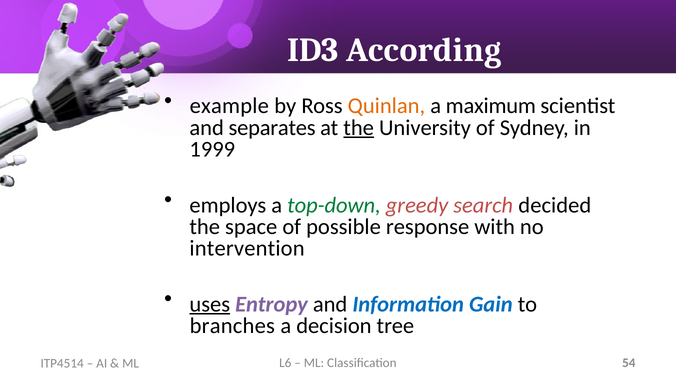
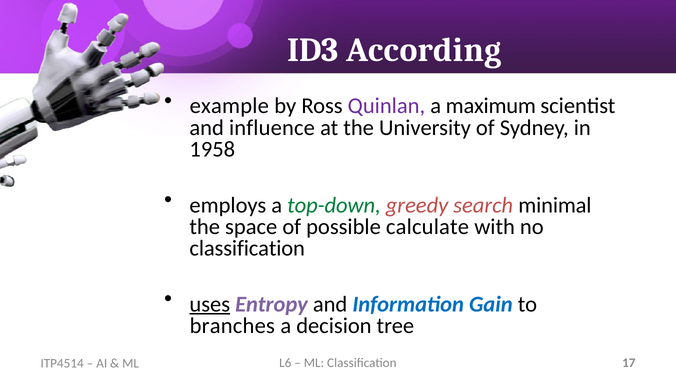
Quinlan colour: orange -> purple
separates: separates -> influence
the at (359, 128) underline: present -> none
1999: 1999 -> 1958
decided: decided -> minimal
response: response -> calculate
intervention at (247, 249): intervention -> classification
54: 54 -> 17
